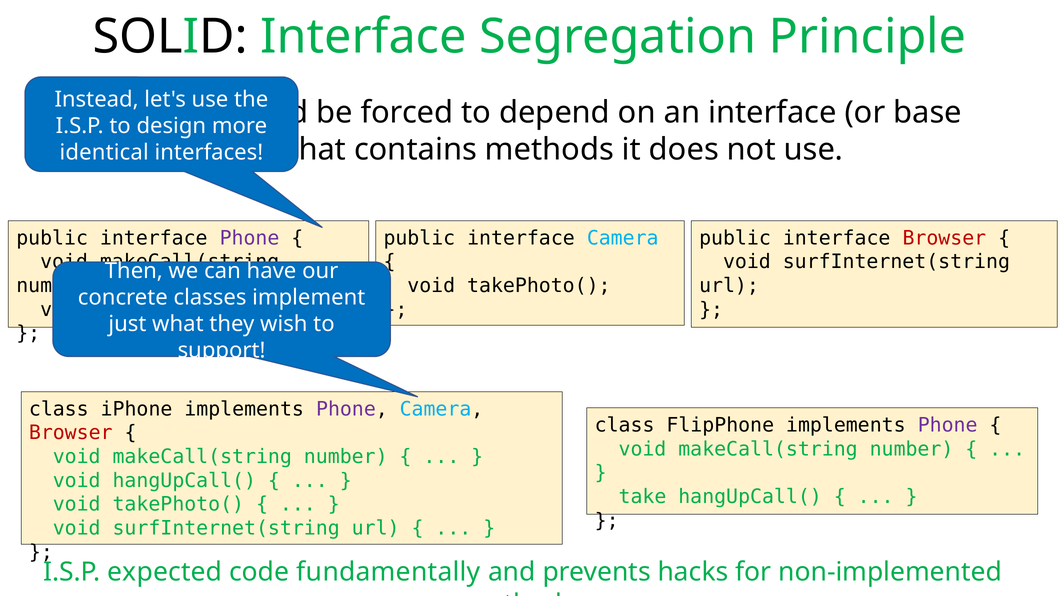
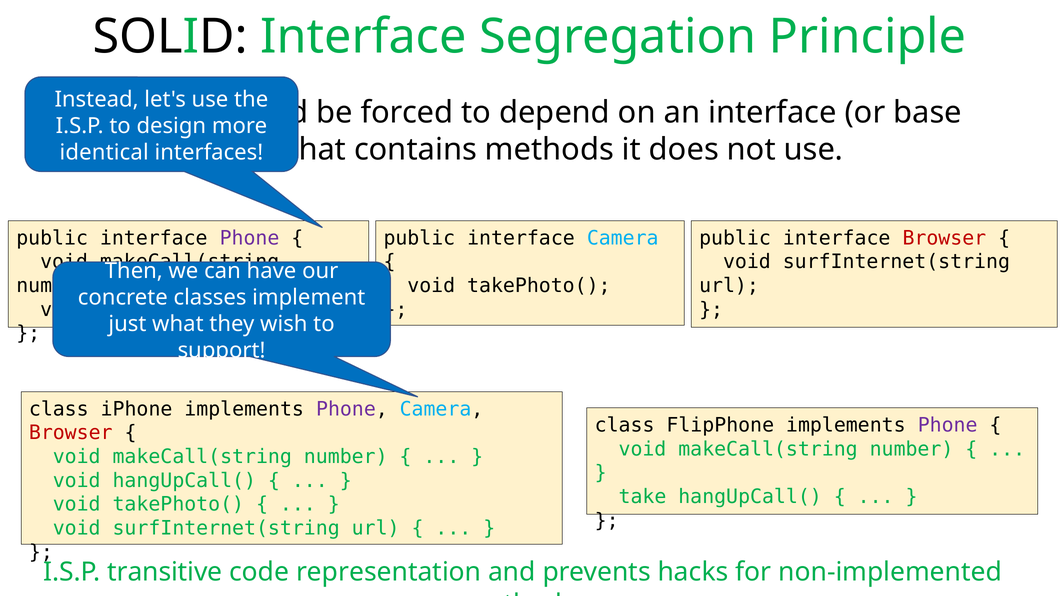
expected: expected -> transitive
fundamentally: fundamentally -> representation
